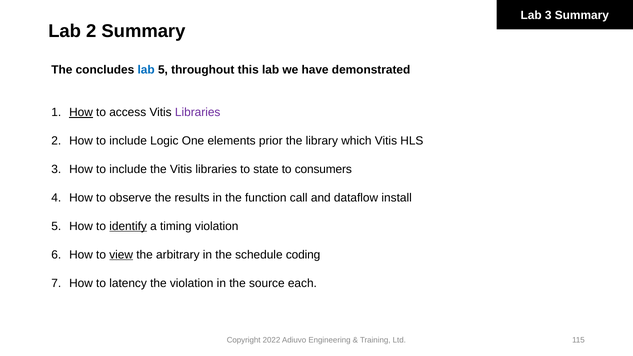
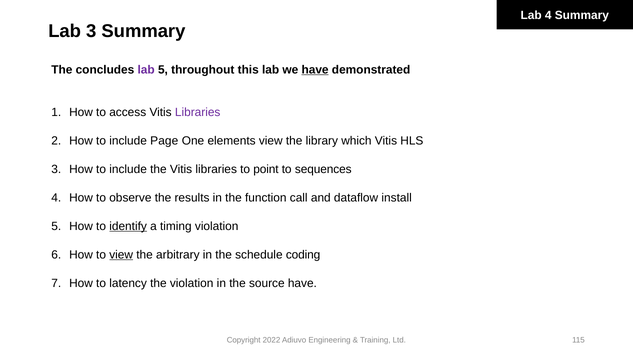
Lab 3: 3 -> 4
Lab 2: 2 -> 3
lab at (146, 70) colour: blue -> purple
have at (315, 70) underline: none -> present
How at (81, 112) underline: present -> none
Logic: Logic -> Page
elements prior: prior -> view
state: state -> point
consumers: consumers -> sequences
source each: each -> have
